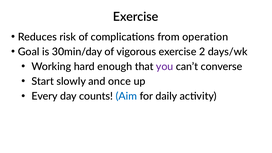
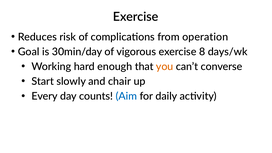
2: 2 -> 8
you colour: purple -> orange
once: once -> chair
